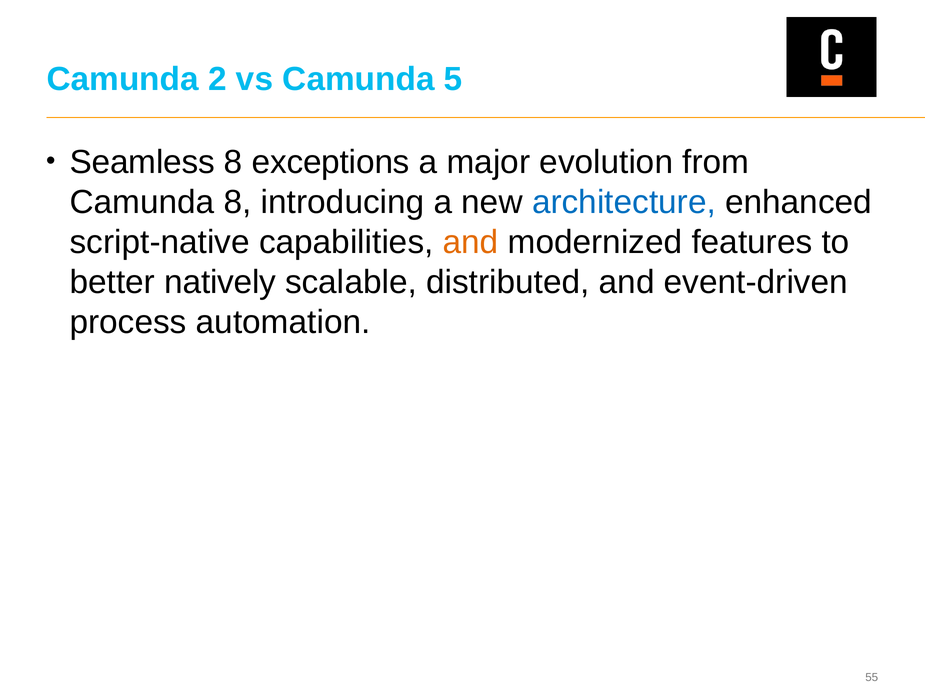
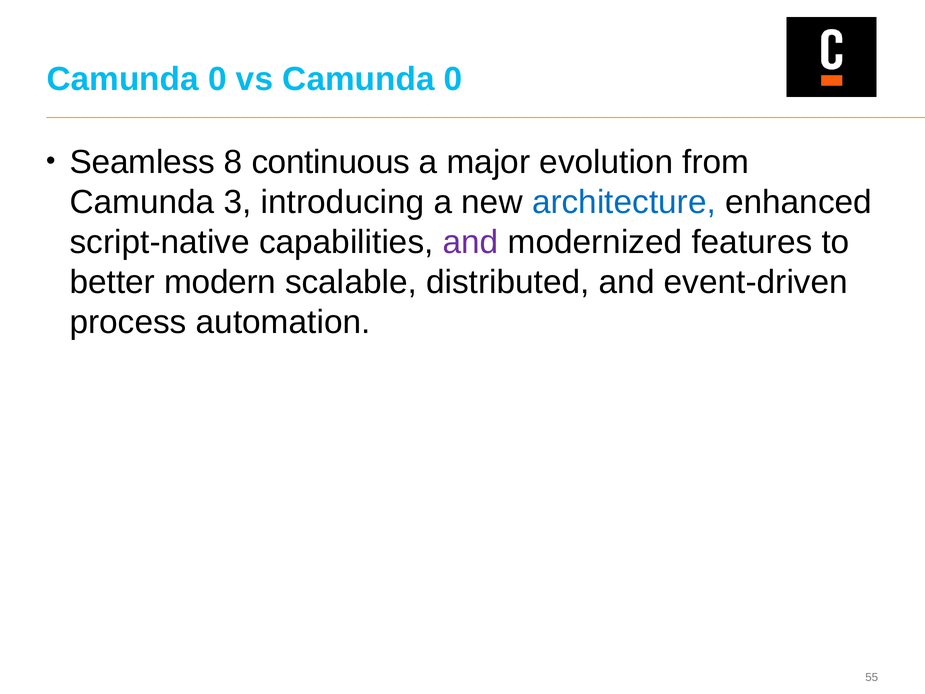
2 at (217, 79): 2 -> 0
vs Camunda 5: 5 -> 0
exceptions: exceptions -> continuous
Camunda 8: 8 -> 3
and at (471, 242) colour: orange -> purple
natively: natively -> modern
